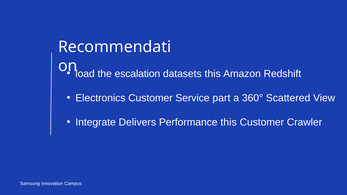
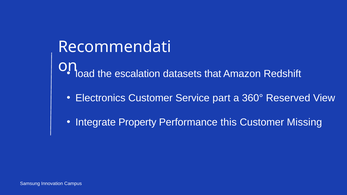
datasets this: this -> that
Scattered: Scattered -> Reserved
Delivers: Delivers -> Property
Crawler: Crawler -> Missing
